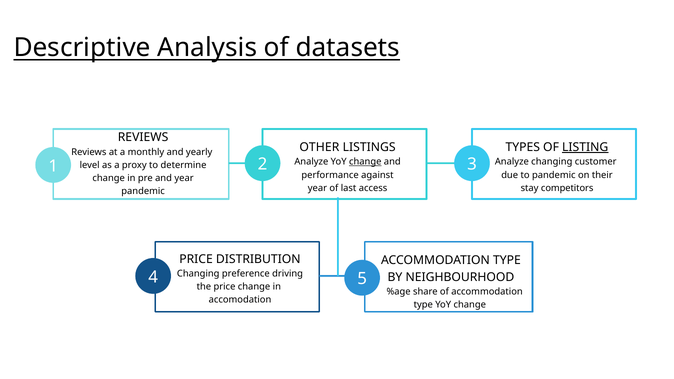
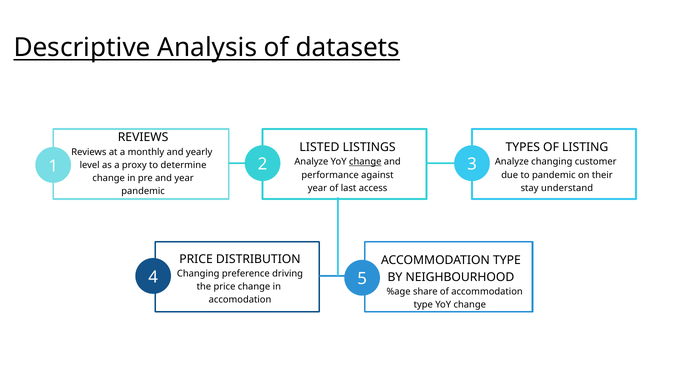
OTHER: OTHER -> LISTED
LISTING underline: present -> none
competitors: competitors -> understand
